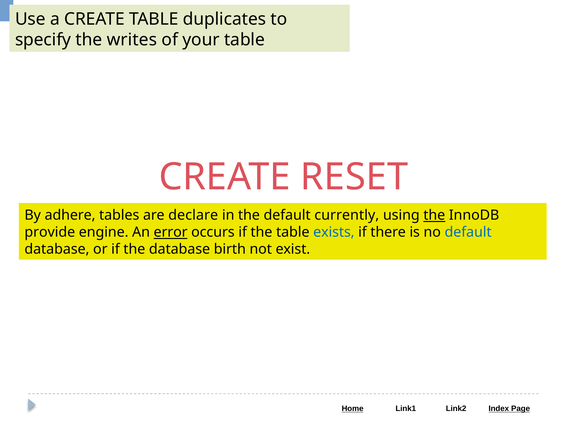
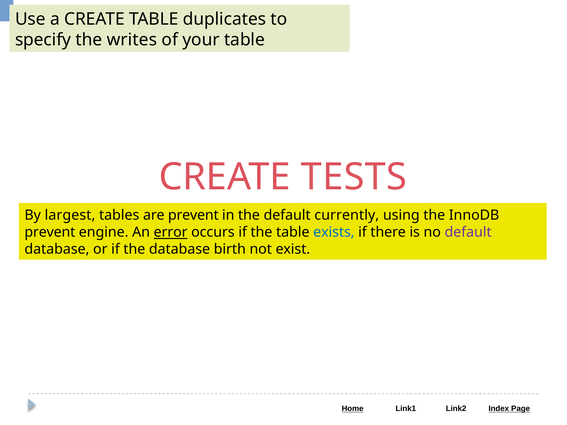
RESET: RESET -> TESTS
adhere: adhere -> largest
are declare: declare -> prevent
the at (434, 215) underline: present -> none
provide at (50, 232): provide -> prevent
default at (468, 232) colour: blue -> purple
